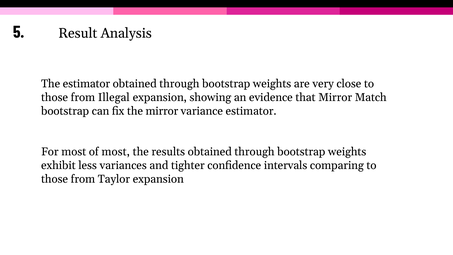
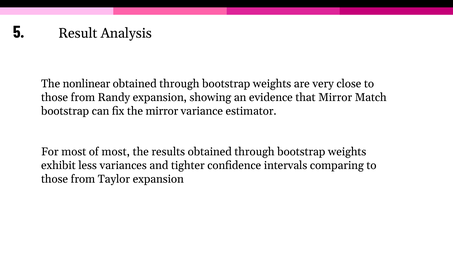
The estimator: estimator -> nonlinear
Illegal: Illegal -> Randy
